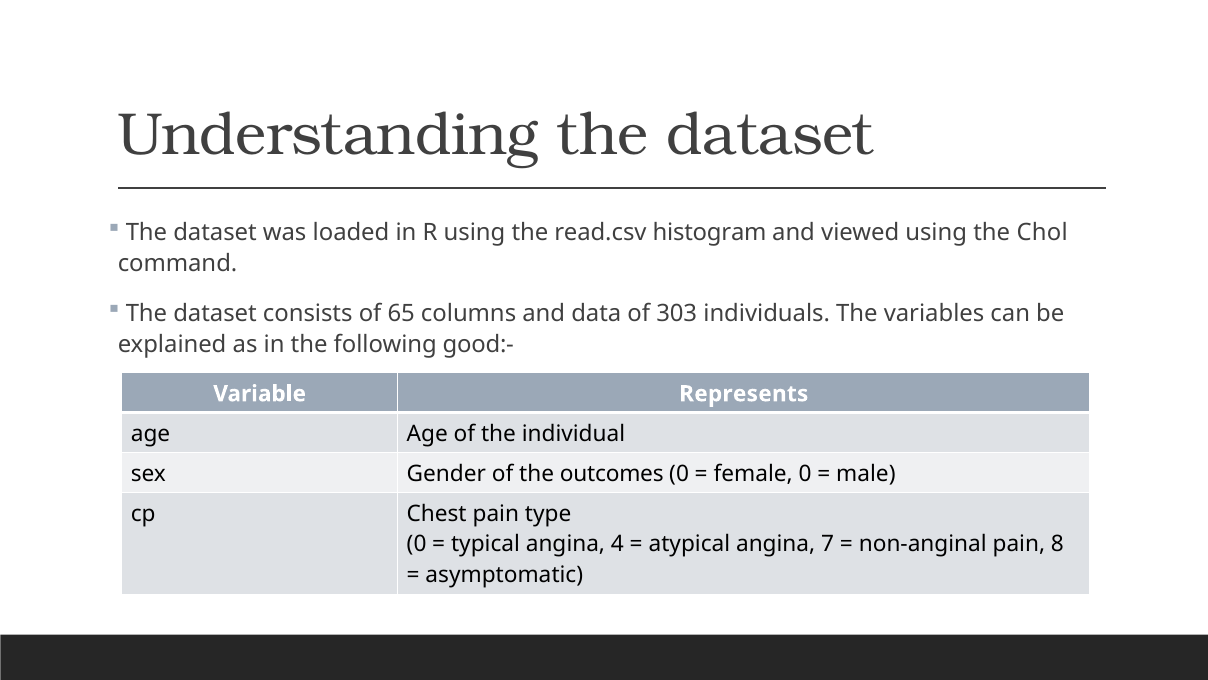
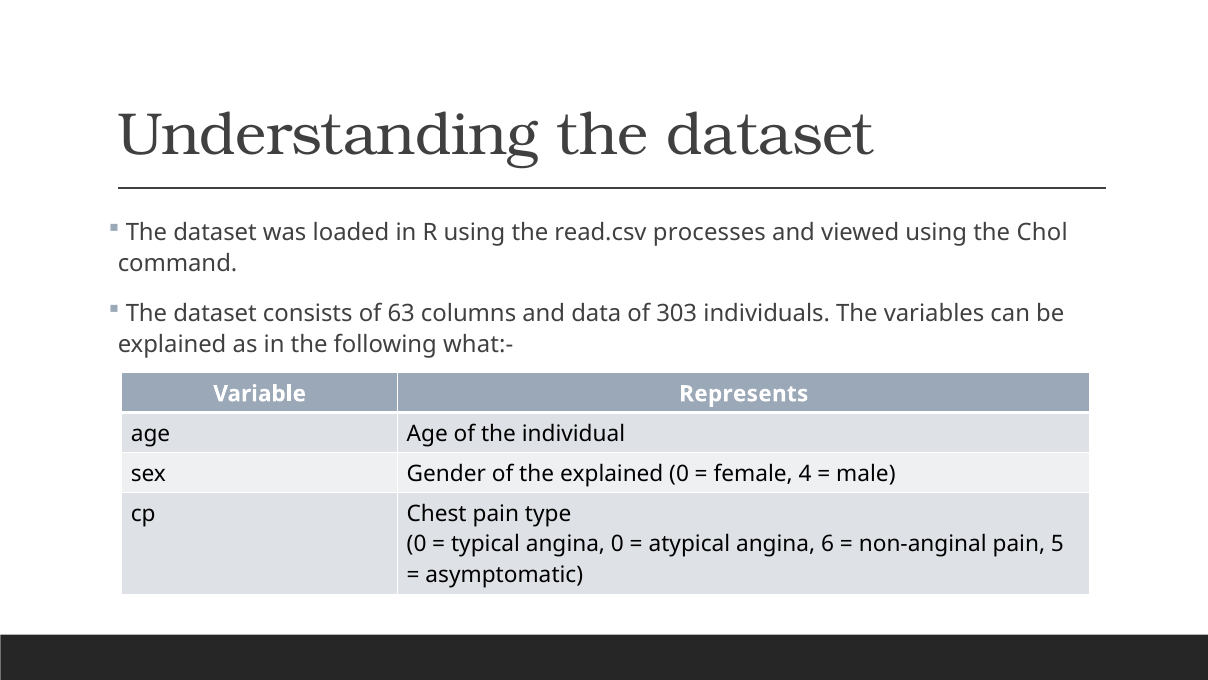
histogram: histogram -> processes
65: 65 -> 63
good:-: good:- -> what:-
the outcomes: outcomes -> explained
female 0: 0 -> 4
angina 4: 4 -> 0
7: 7 -> 6
8: 8 -> 5
